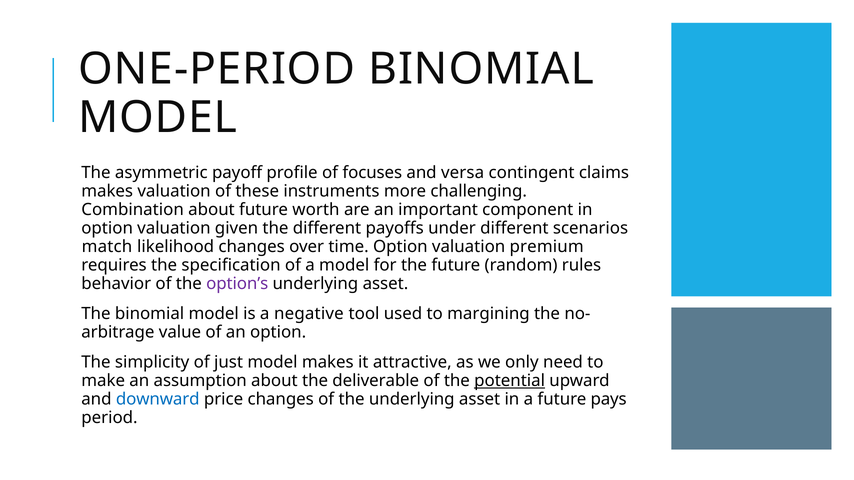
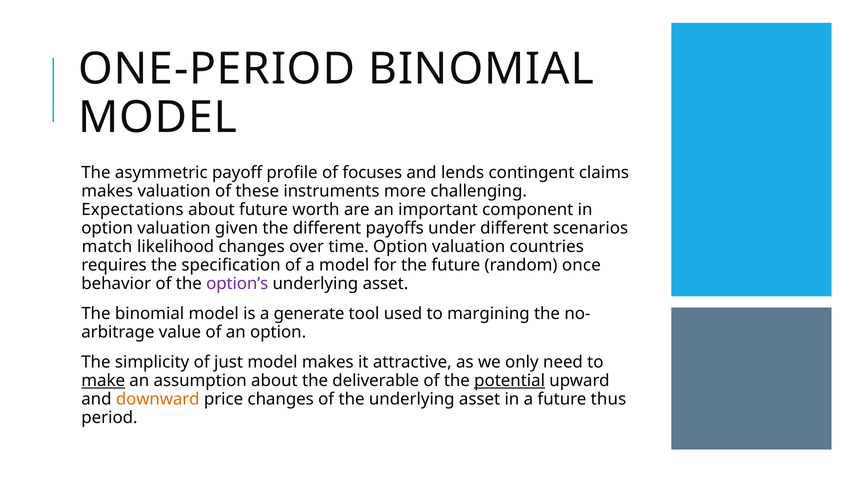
versa: versa -> lends
Combination: Combination -> Expectations
premium: premium -> countries
rules: rules -> once
negative: negative -> generate
make underline: none -> present
downward colour: blue -> orange
pays: pays -> thus
